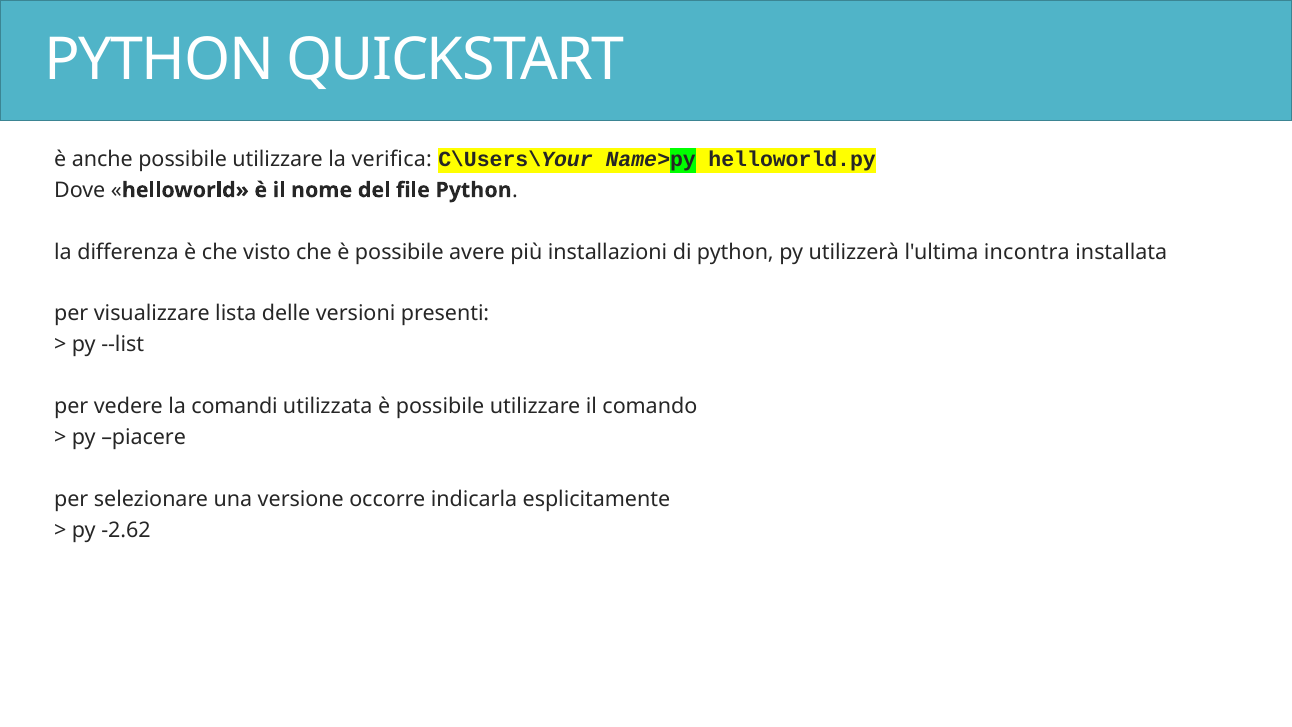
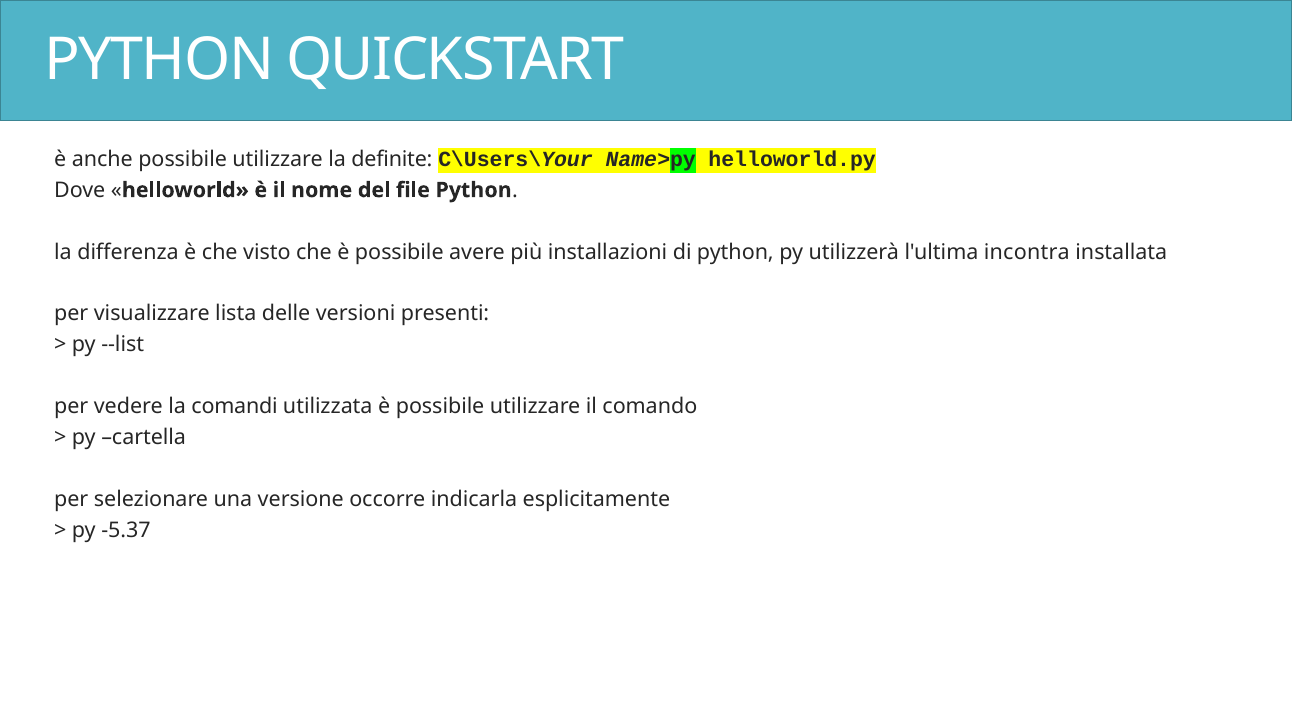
verifica: verifica -> definite
piacere: piacere -> cartella
-2.62: -2.62 -> -5.37
